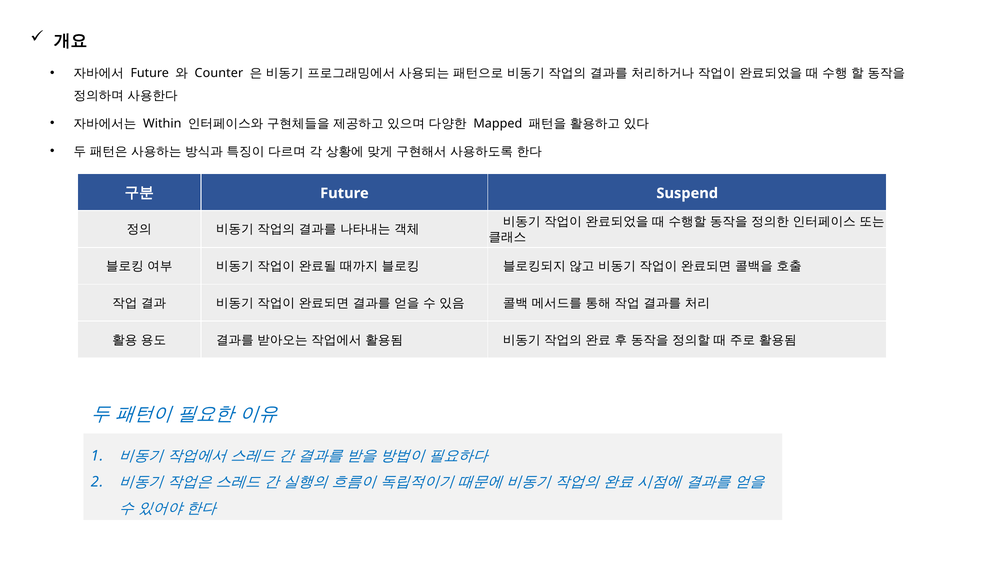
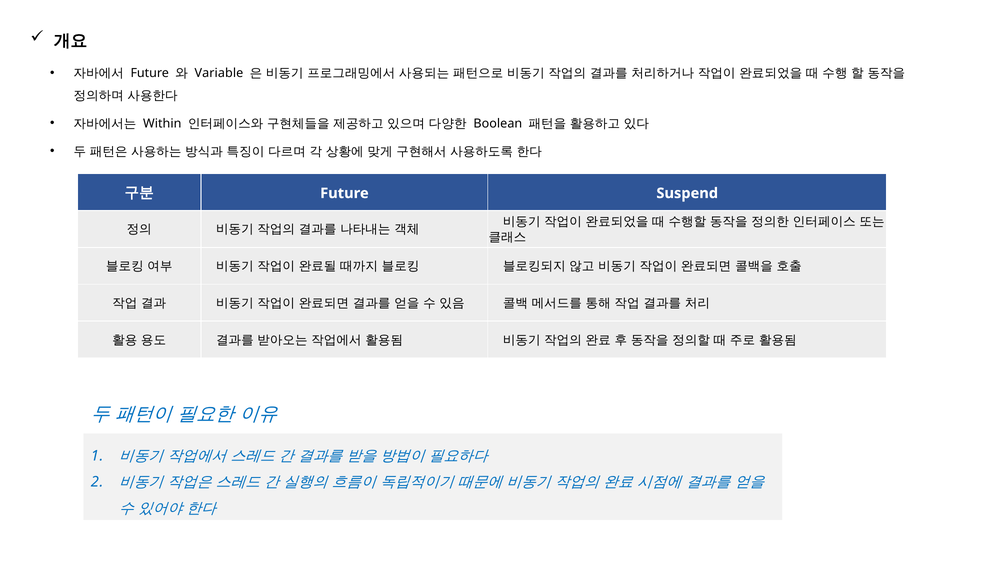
Counter: Counter -> Variable
Mapped: Mapped -> Boolean
